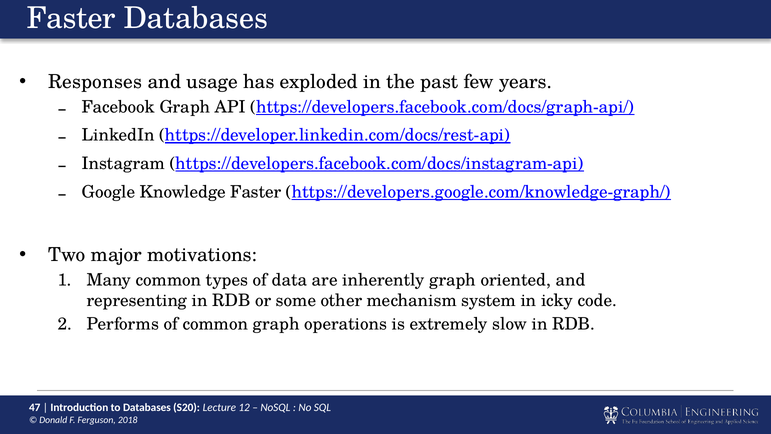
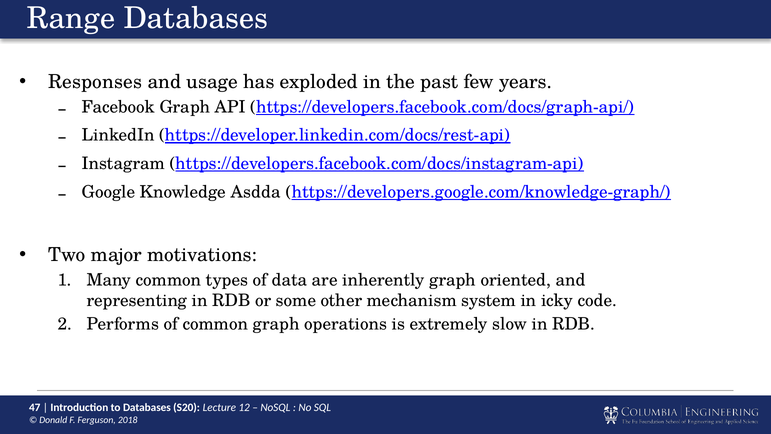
Faster at (71, 18): Faster -> Range
Knowledge Faster: Faster -> Asdda
